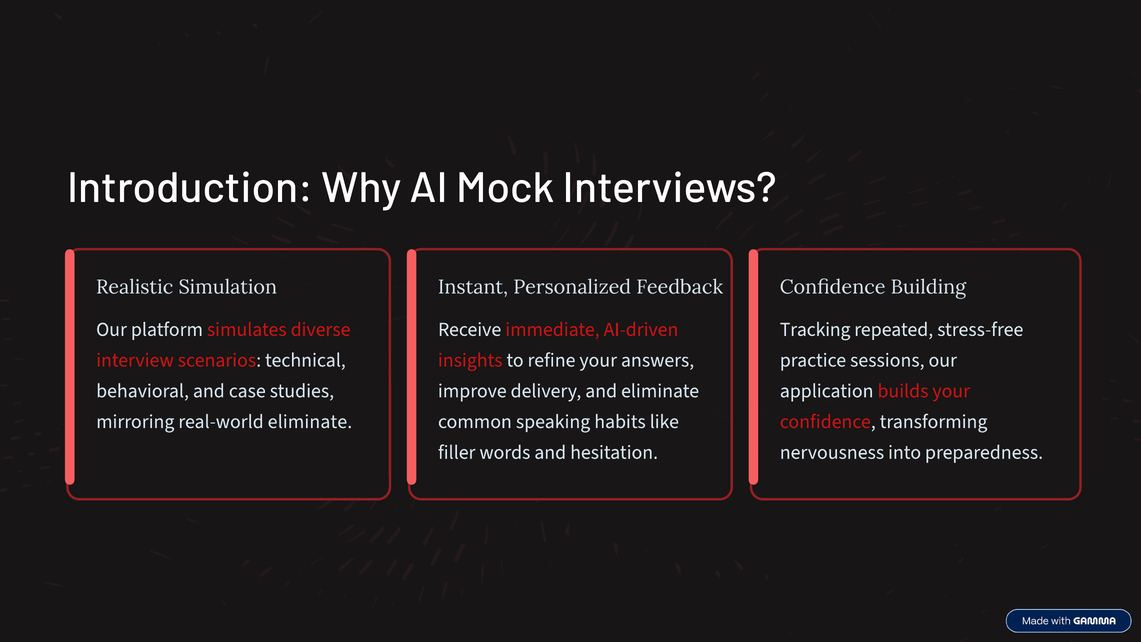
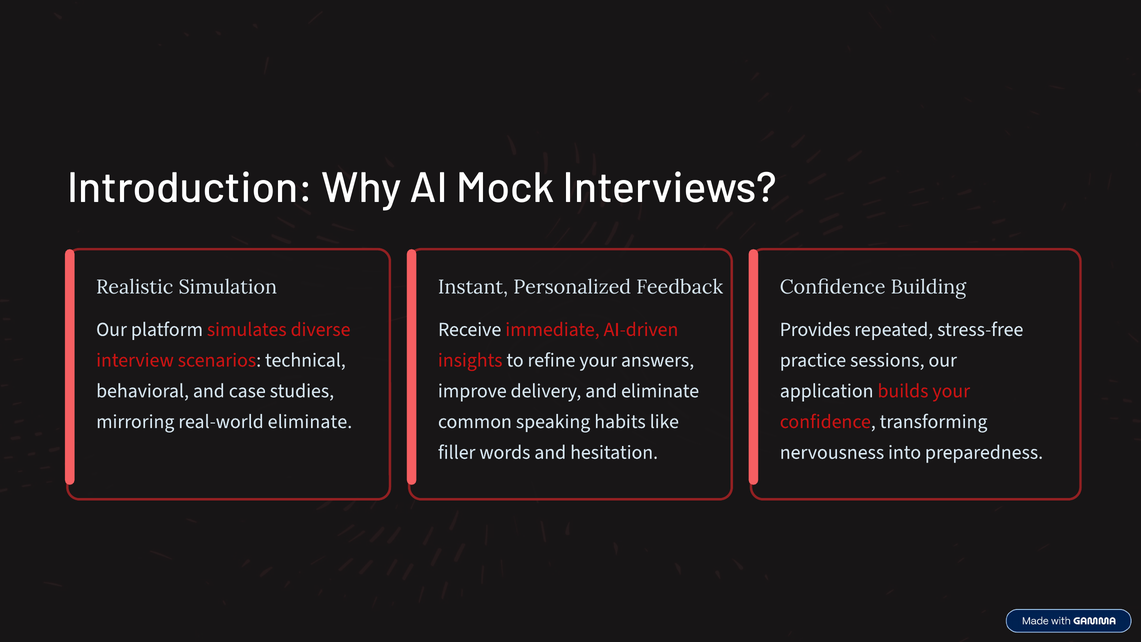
Tracking: Tracking -> Provides
